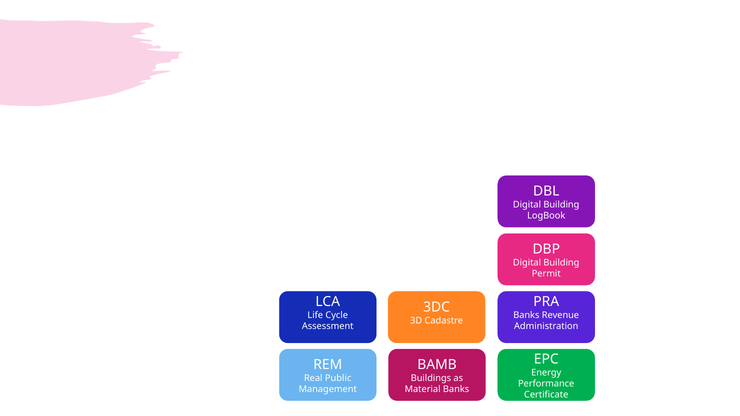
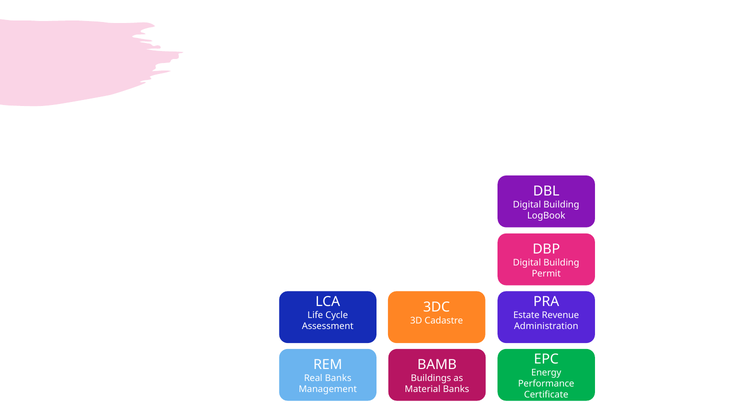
Banks at (526, 315): Banks -> Estate
Real Public: Public -> Banks
